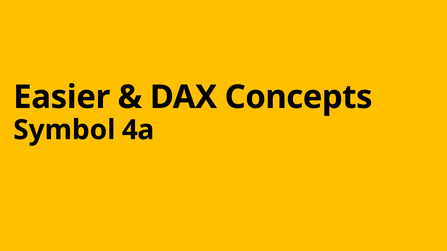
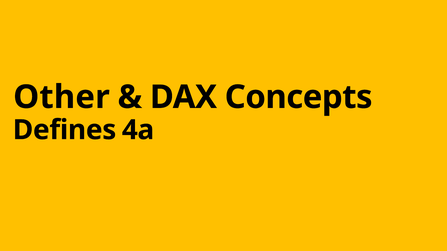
Easier: Easier -> Other
Symbol: Symbol -> Defines
